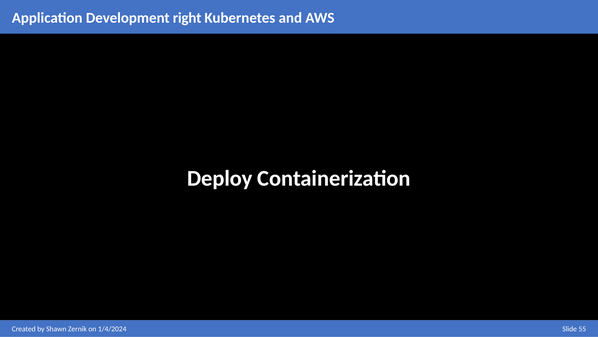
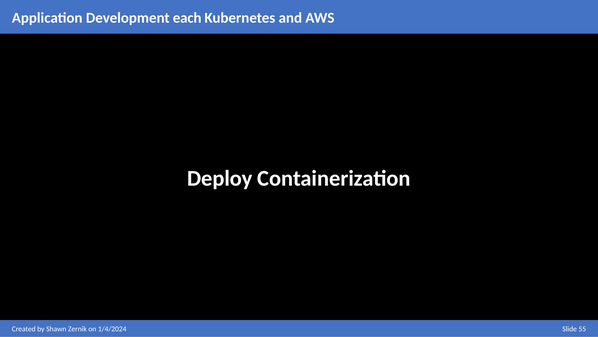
right: right -> each
